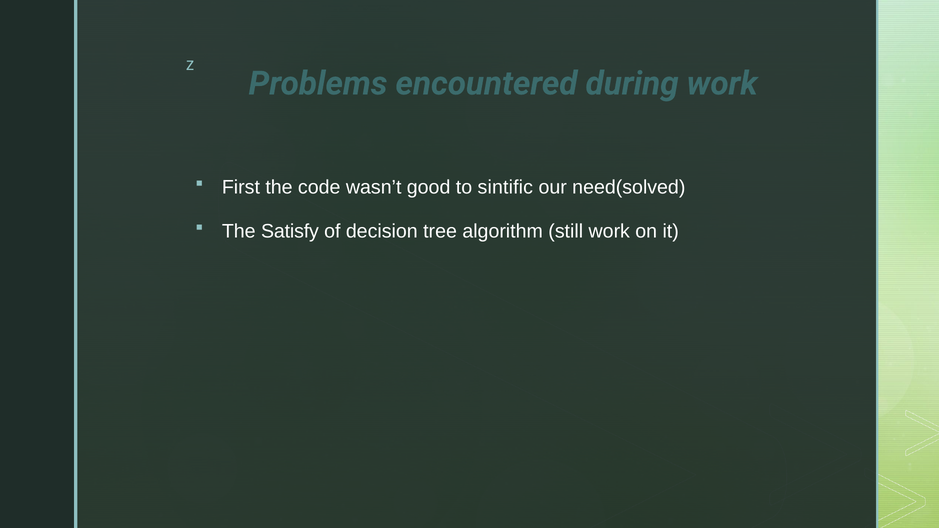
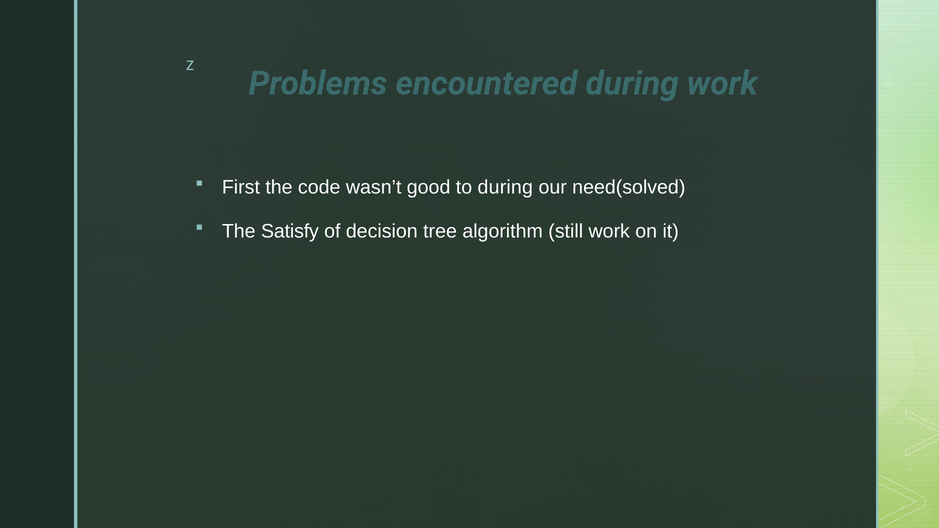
to sintific: sintific -> during
